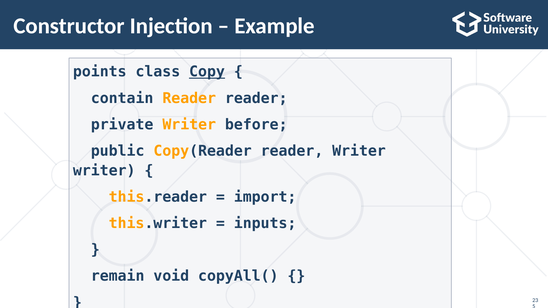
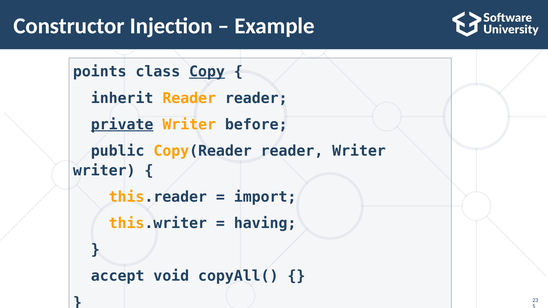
contain: contain -> inherit
private underline: none -> present
inputs: inputs -> having
remain: remain -> accept
